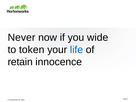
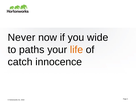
token: token -> paths
life colour: blue -> orange
retain: retain -> catch
